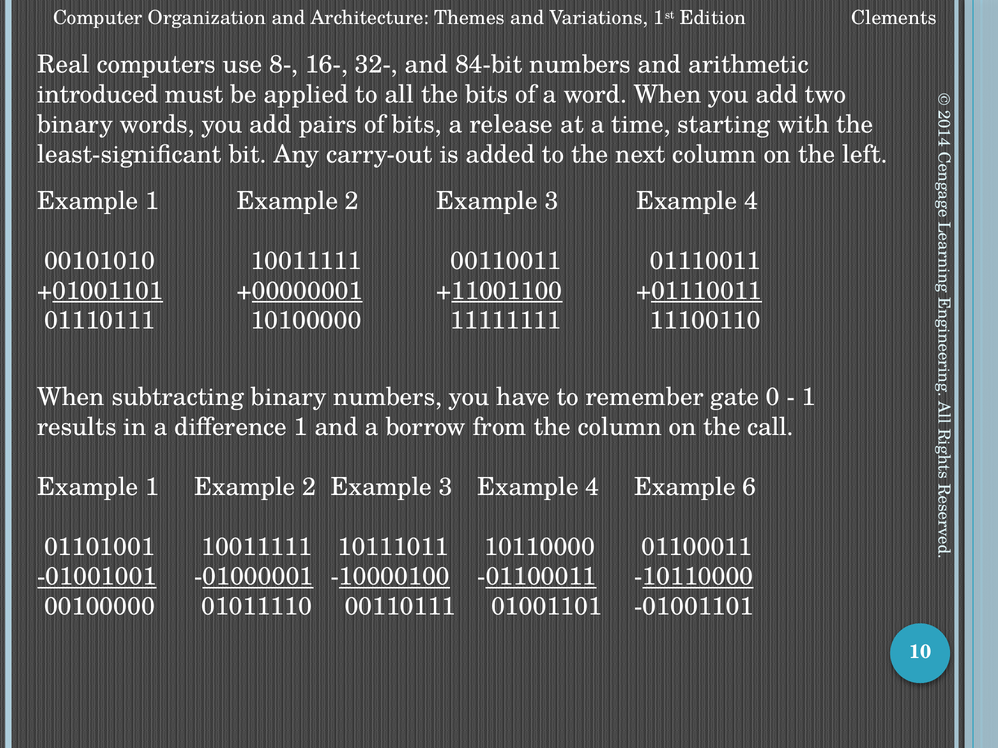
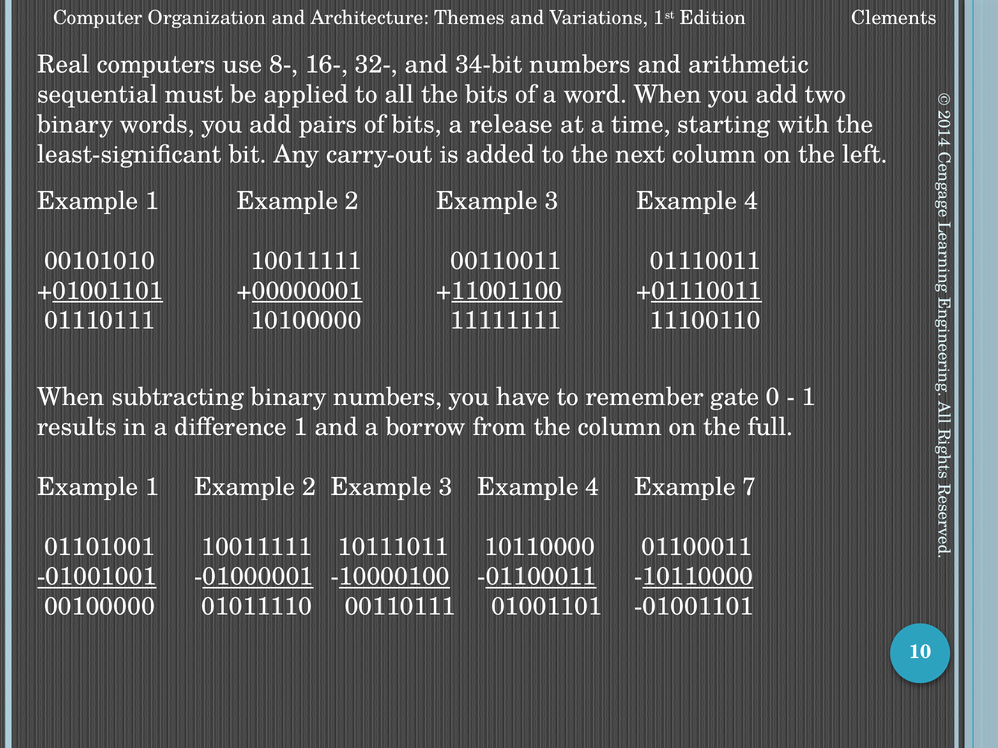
84-bit: 84-bit -> 34-bit
introduced: introduced -> sequential
call: call -> full
6: 6 -> 7
